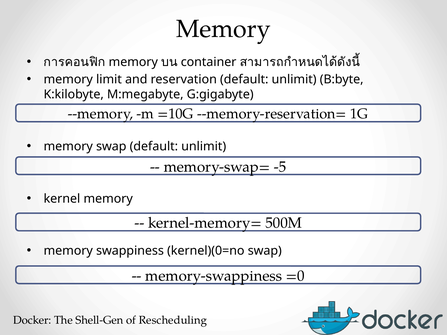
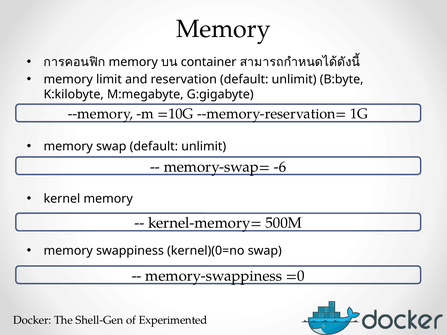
-5: -5 -> -6
Rescheduling: Rescheduling -> Experimented
